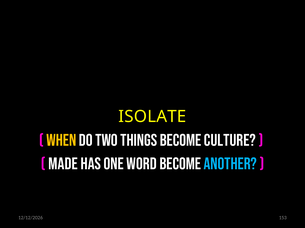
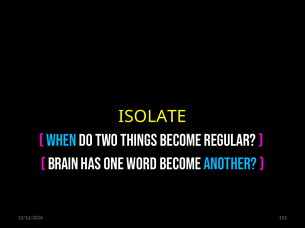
WHEN colour: yellow -> light blue
CULTURE: CULTURE -> REGULAR
MADE: MADE -> BRAIN
